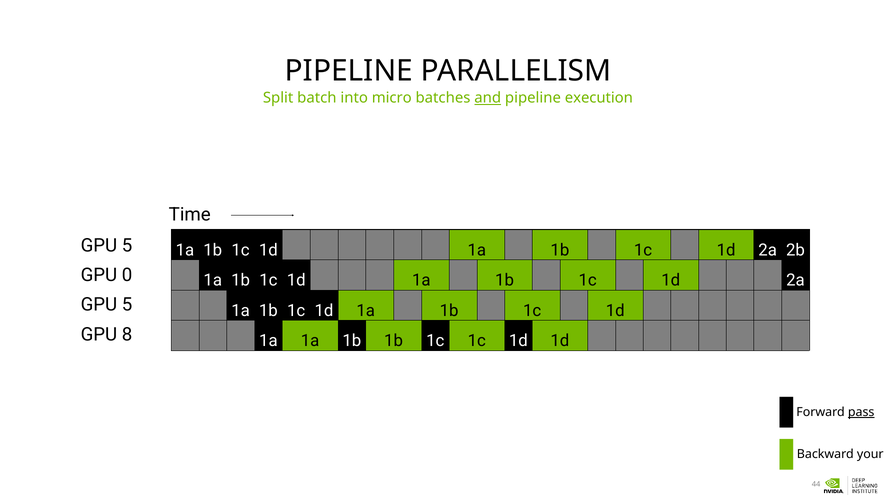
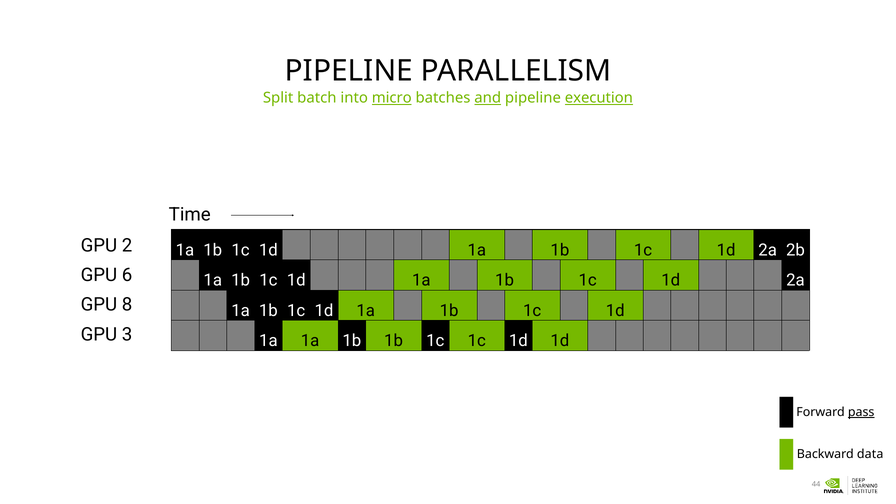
micro underline: none -> present
execution underline: none -> present
5 at (127, 245): 5 -> 2
0: 0 -> 6
5 at (127, 305): 5 -> 8
8: 8 -> 3
your: your -> data
